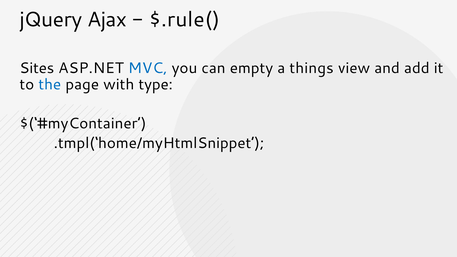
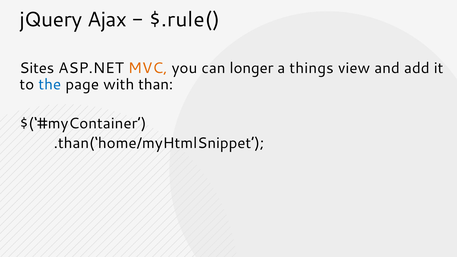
MVC colour: blue -> orange
empty: empty -> longer
type: type -> than
.tmpl(‘home/myHtmlSnippet: .tmpl(‘home/myHtmlSnippet -> .than(‘home/myHtmlSnippet
